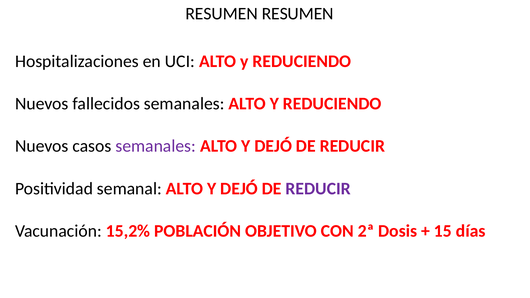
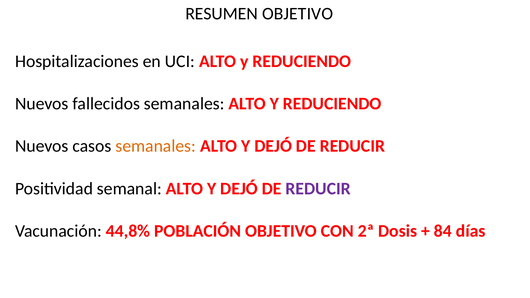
RESUMEN RESUMEN: RESUMEN -> OBJETIVO
semanales at (156, 146) colour: purple -> orange
15,2%: 15,2% -> 44,8%
15: 15 -> 84
